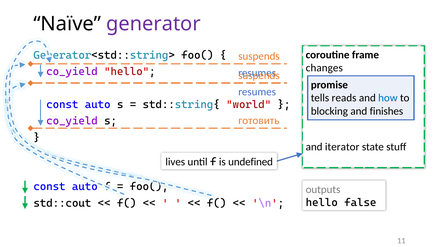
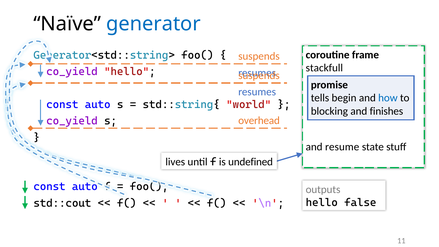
generator colour: purple -> blue
changes: changes -> stackfull
reads: reads -> begin
готовить: готовить -> overhead
iterator: iterator -> resume
